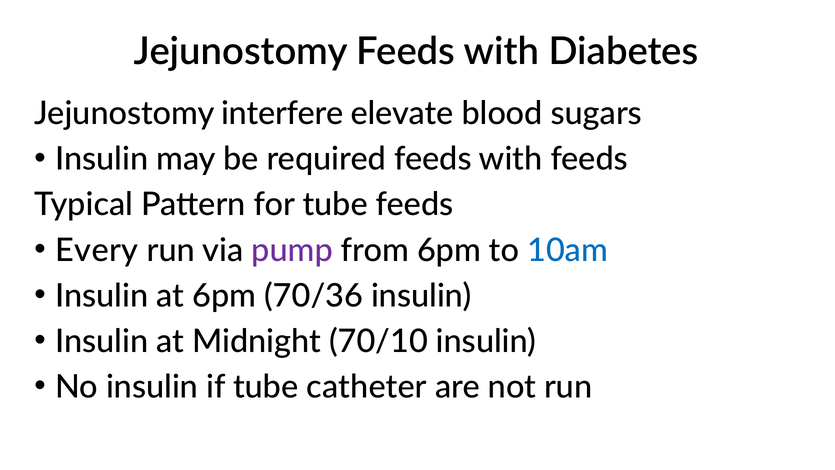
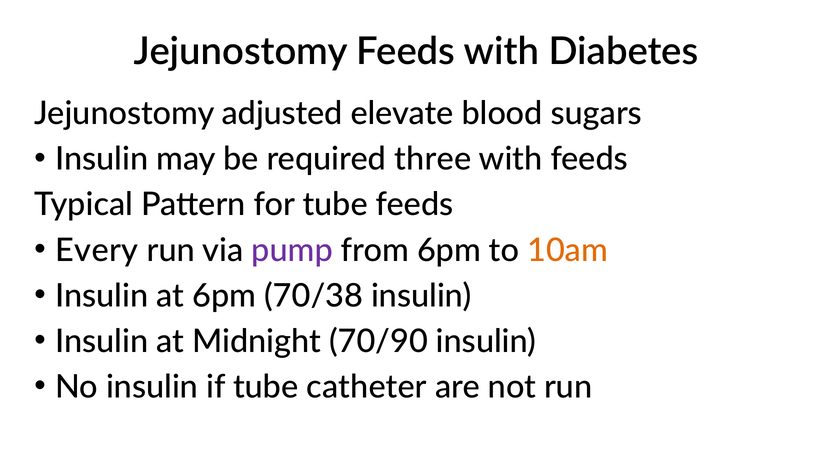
interfere: interfere -> adjusted
required feeds: feeds -> three
10am colour: blue -> orange
70/36: 70/36 -> 70/38
70/10: 70/10 -> 70/90
